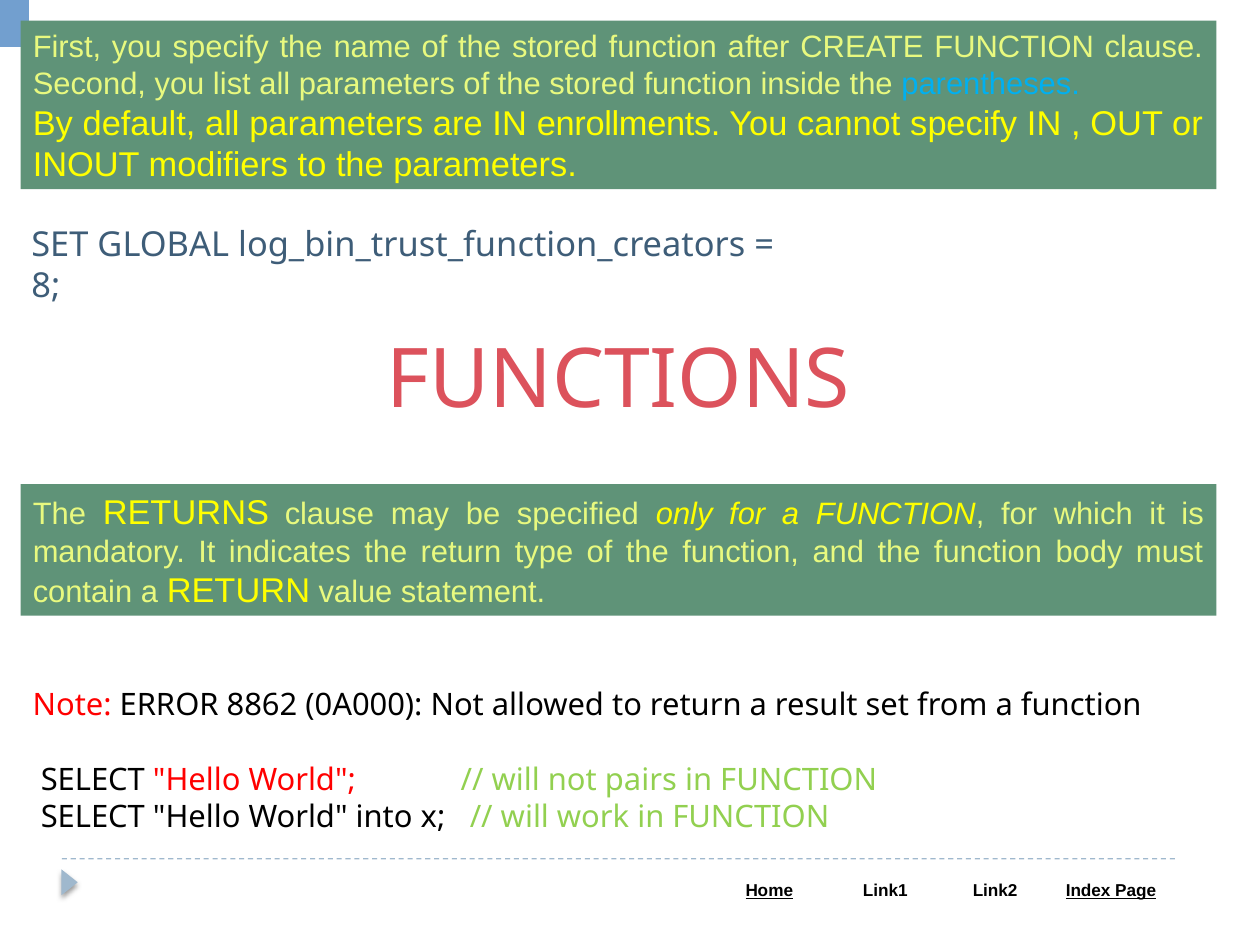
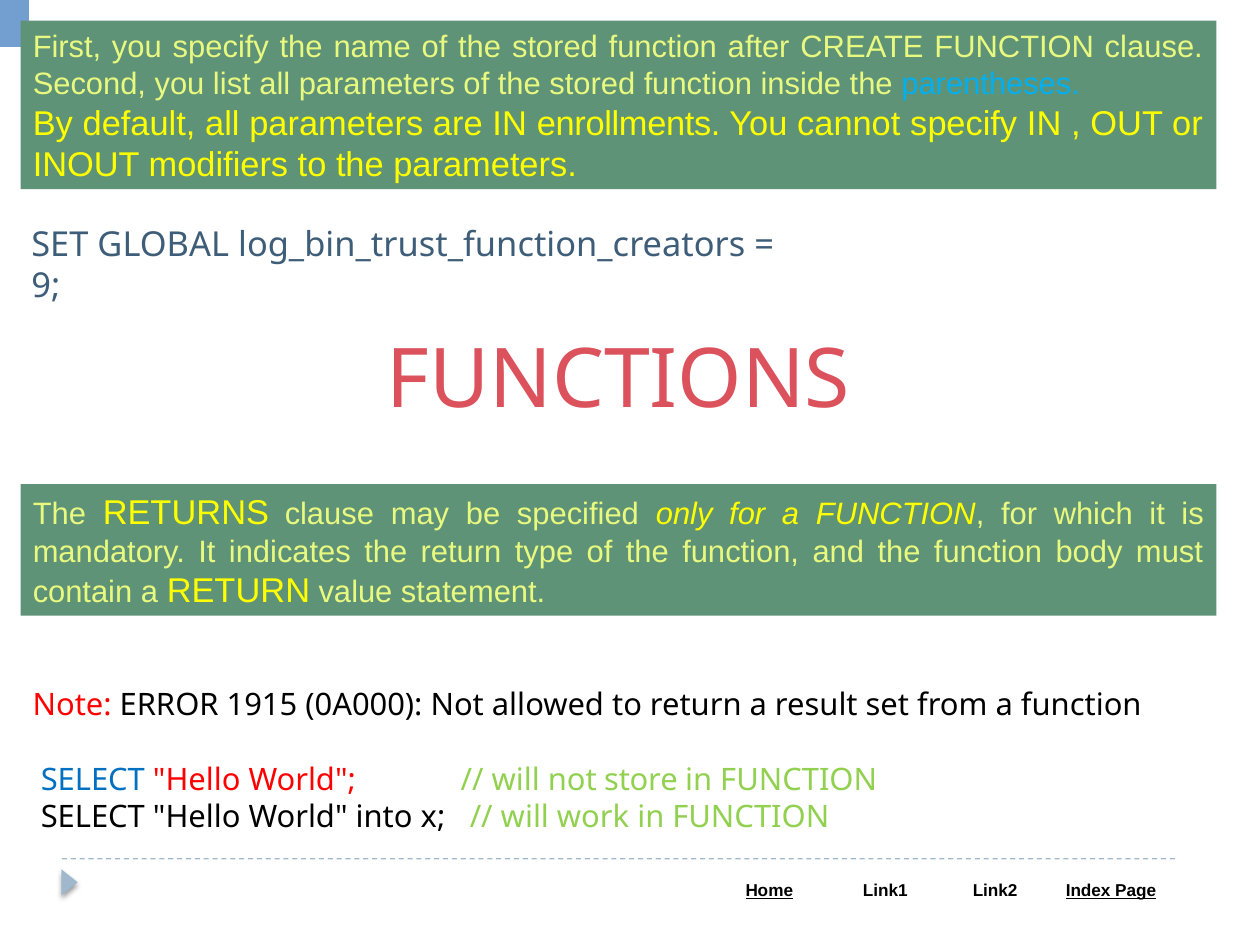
8: 8 -> 9
8862: 8862 -> 1915
SELECT at (93, 781) colour: black -> blue
pairs: pairs -> store
